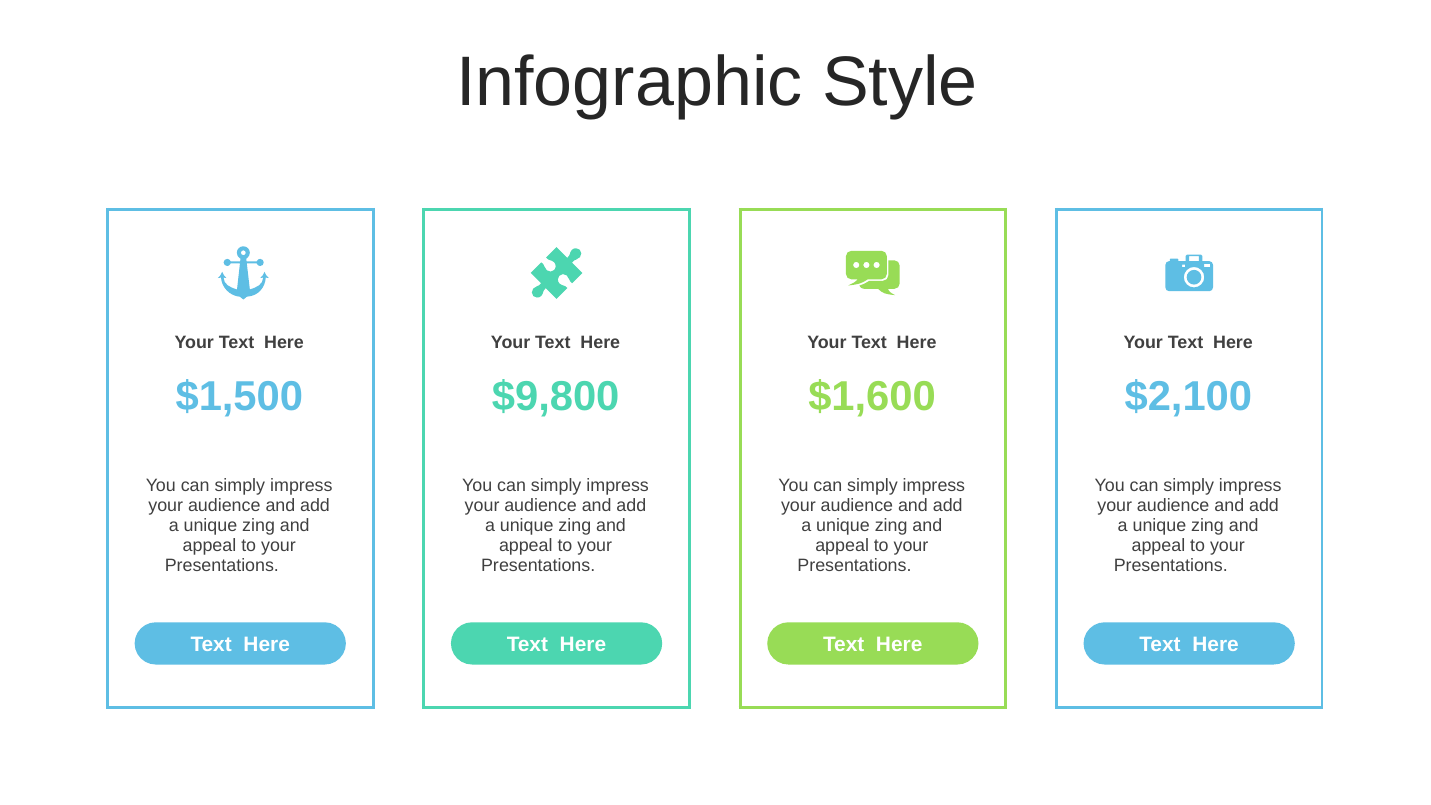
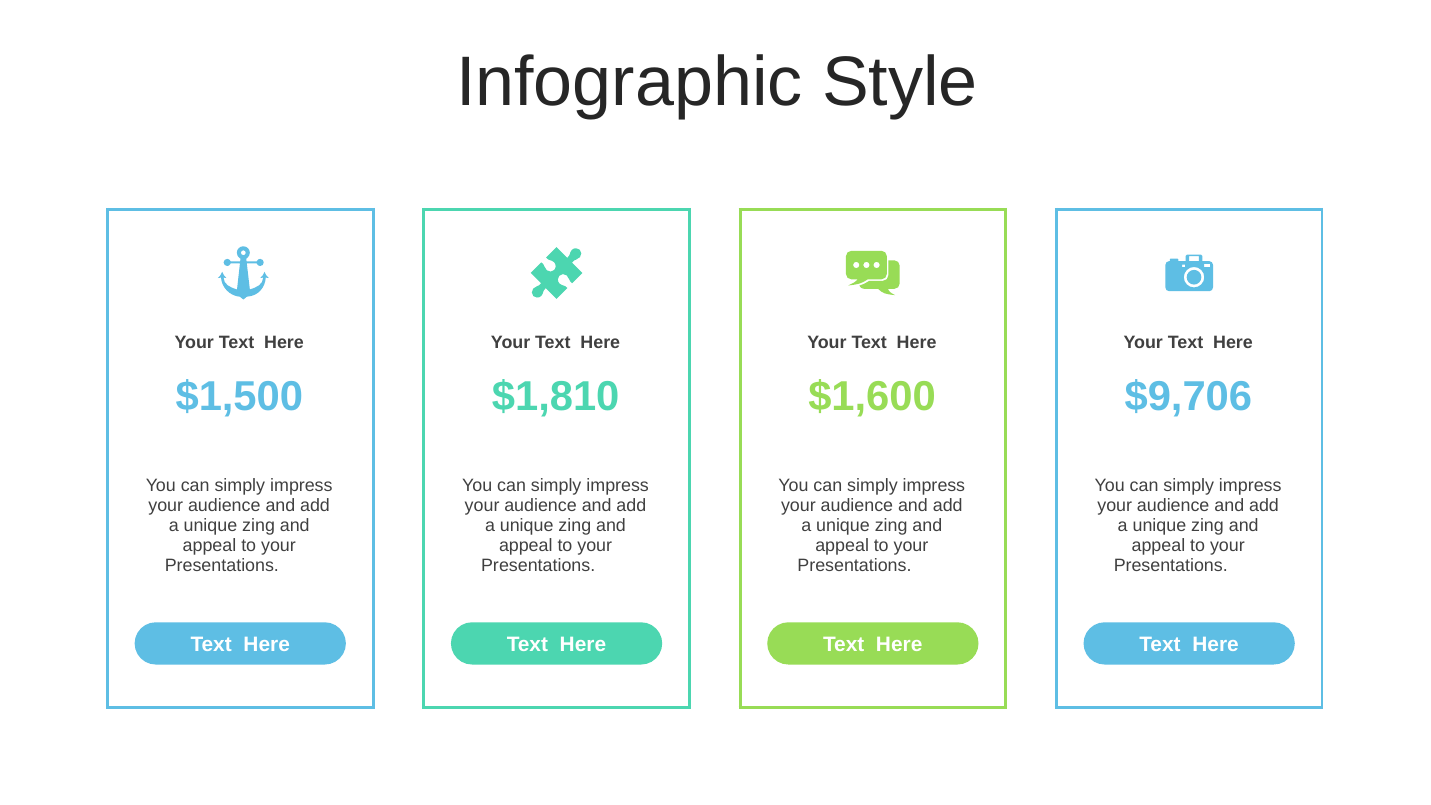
$9,800: $9,800 -> $1,810
$2,100: $2,100 -> $9,706
